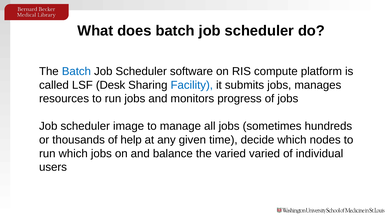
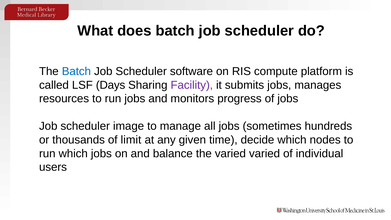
Desk: Desk -> Days
Facility colour: blue -> purple
help: help -> limit
